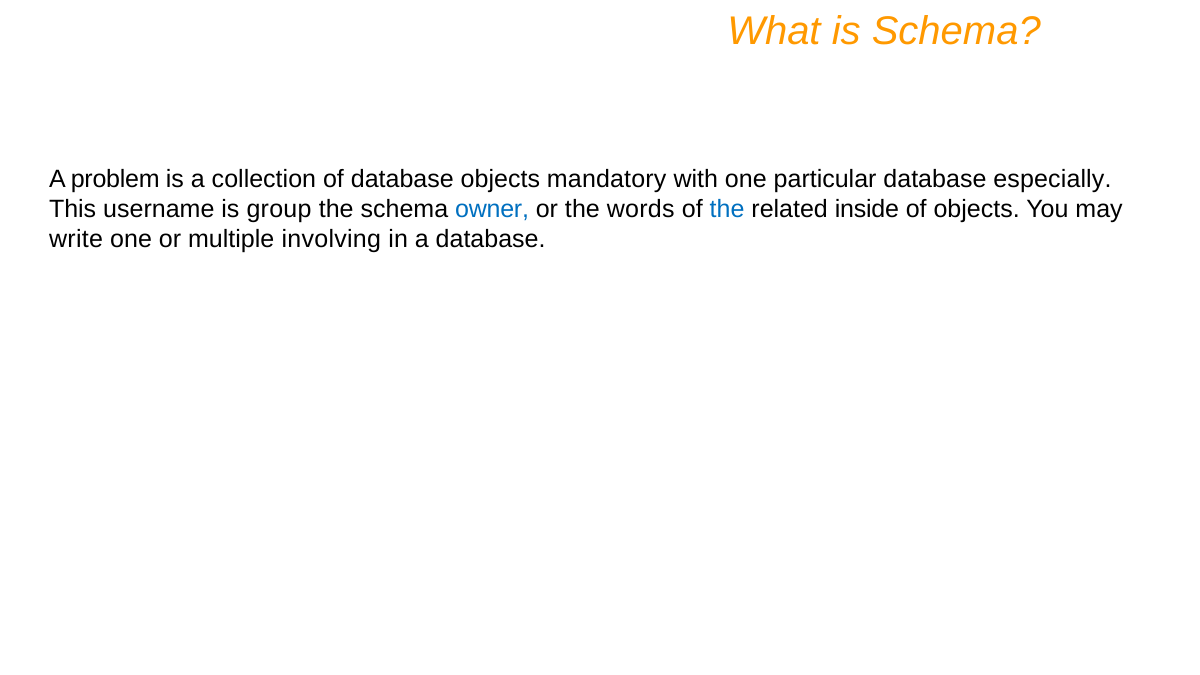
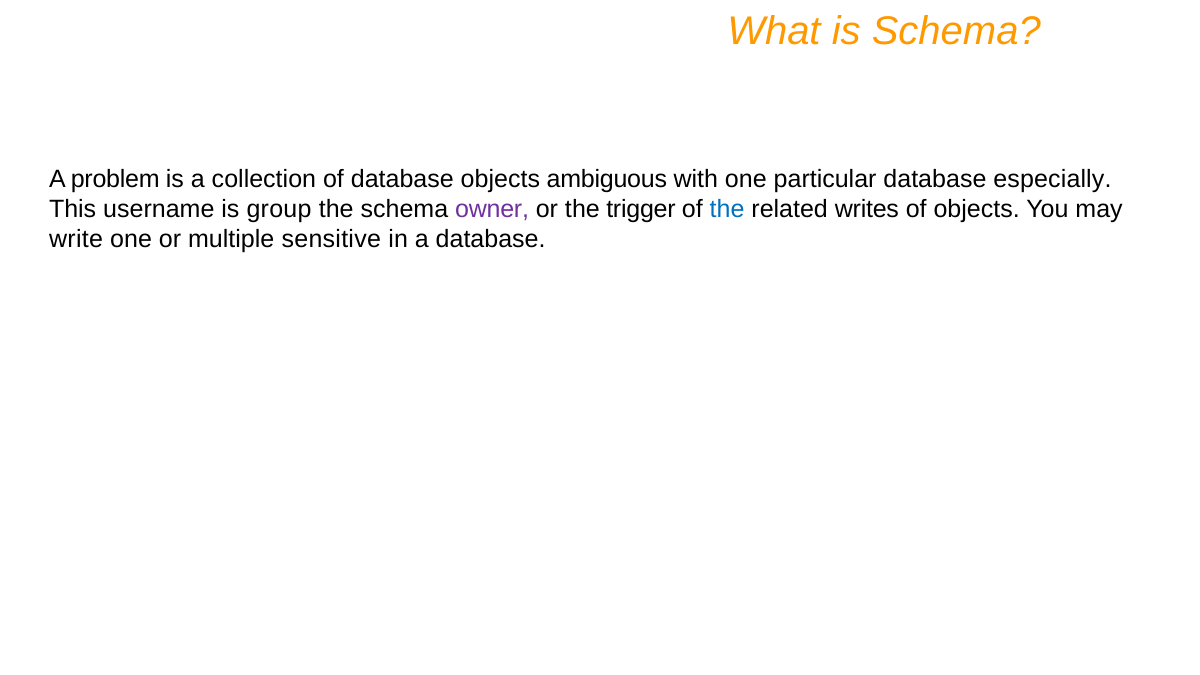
mandatory: mandatory -> ambiguous
owner colour: blue -> purple
words: words -> trigger
inside: inside -> writes
involving: involving -> sensitive
